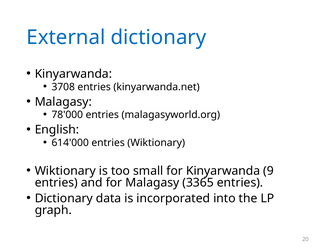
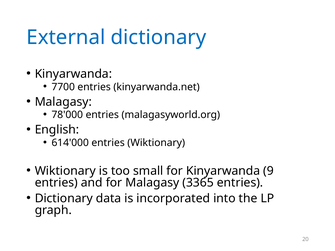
3708: 3708 -> 7700
